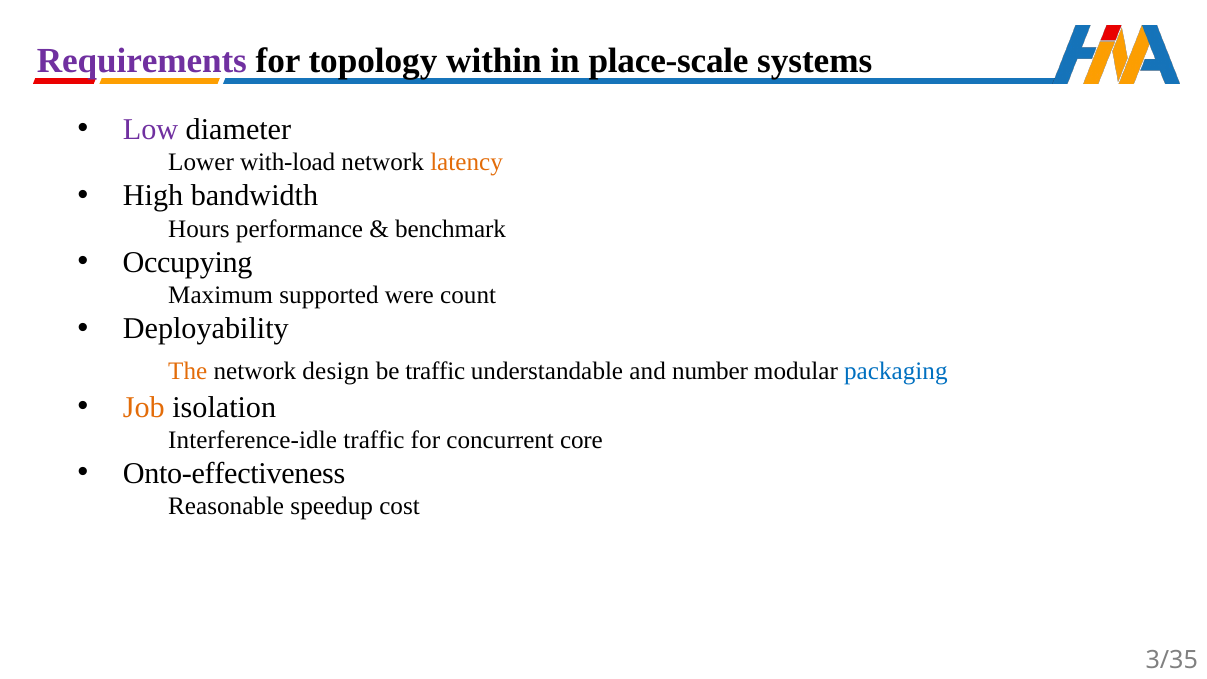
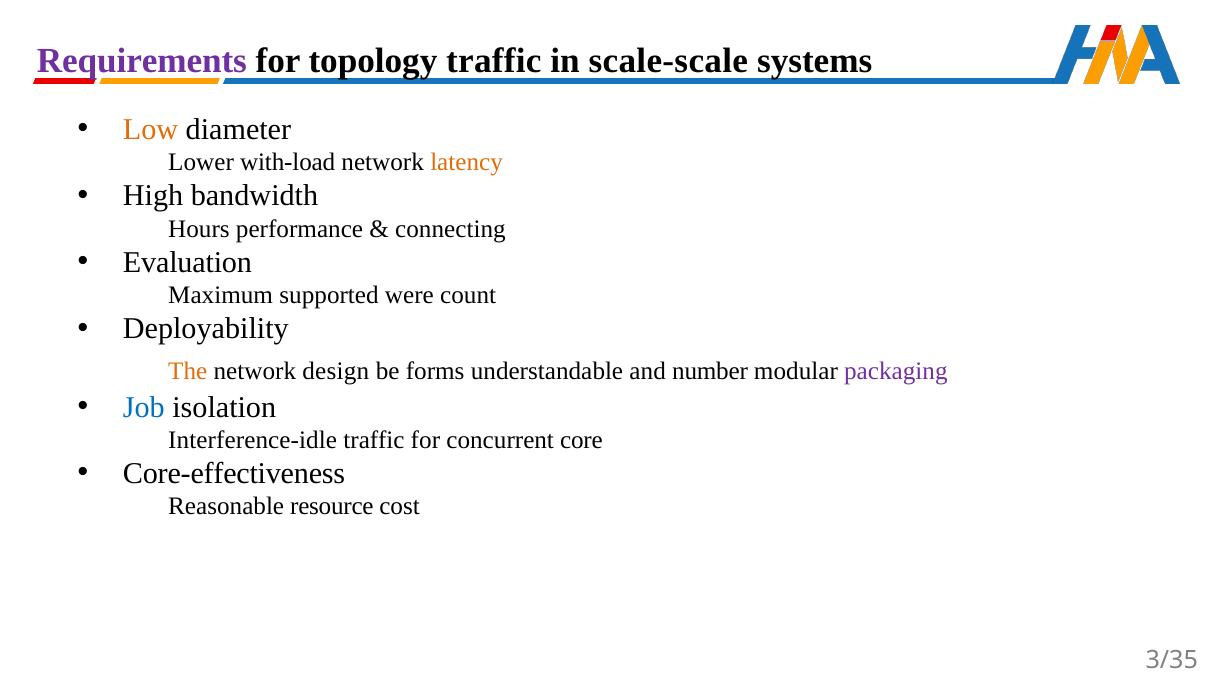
topology within: within -> traffic
place-scale: place-scale -> scale-scale
Low colour: purple -> orange
benchmark: benchmark -> connecting
Occupying: Occupying -> Evaluation
be traffic: traffic -> forms
packaging colour: blue -> purple
Job colour: orange -> blue
Onto-effectiveness: Onto-effectiveness -> Core-effectiveness
speedup: speedup -> resource
